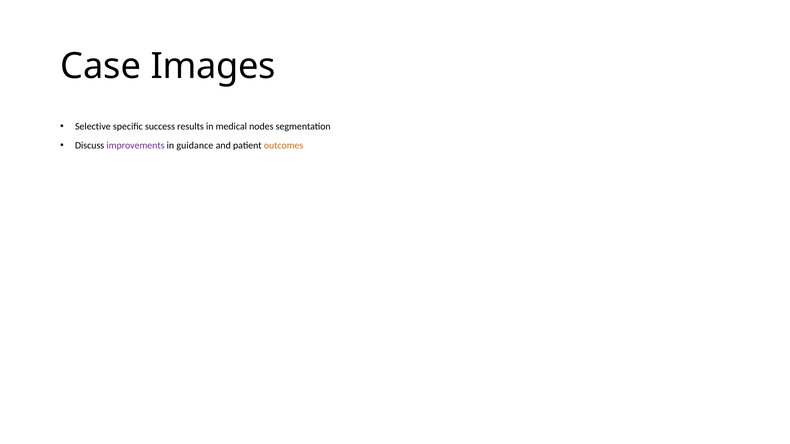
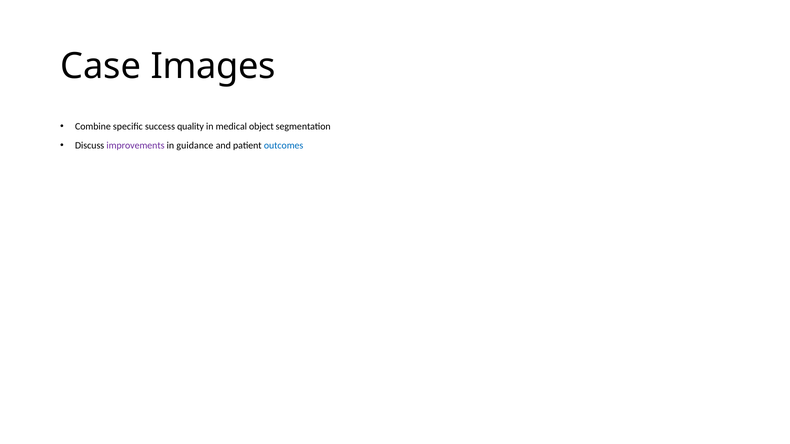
Selective: Selective -> Combine
results: results -> quality
nodes: nodes -> object
outcomes colour: orange -> blue
